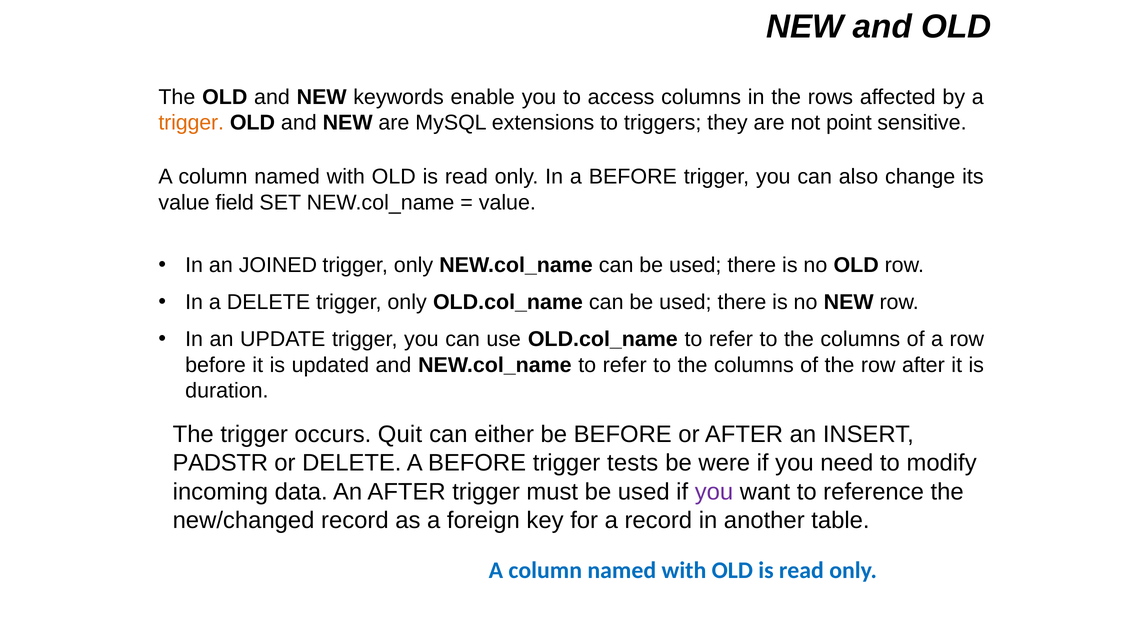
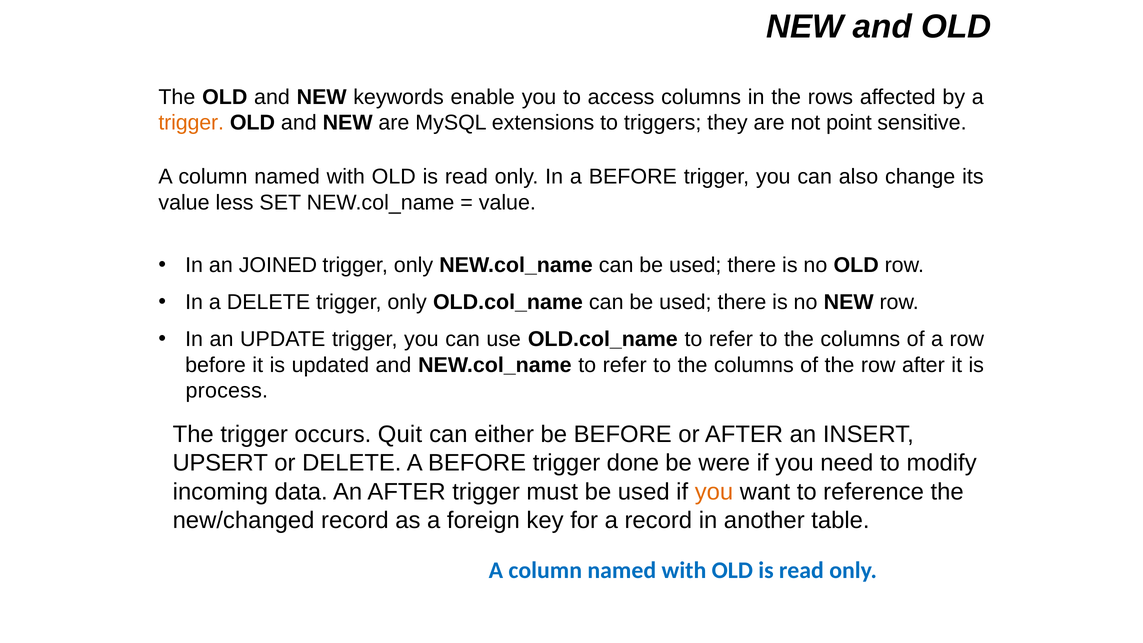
field: field -> less
duration: duration -> process
PADSTR: PADSTR -> UPSERT
tests: tests -> done
you at (714, 492) colour: purple -> orange
